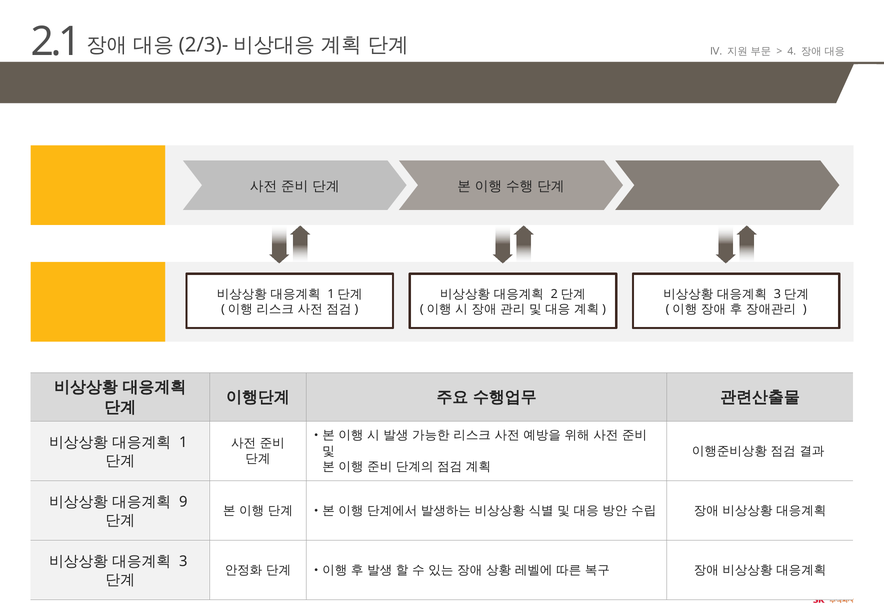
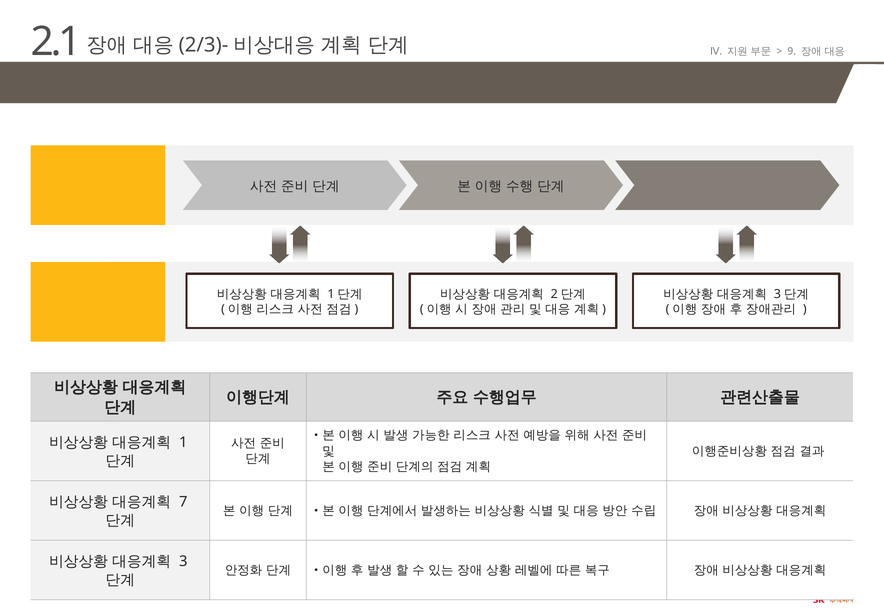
4: 4 -> 9
9: 9 -> 7
